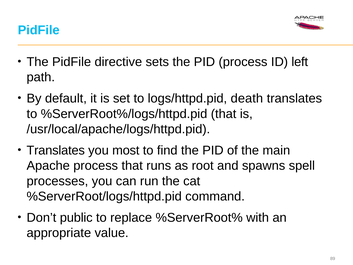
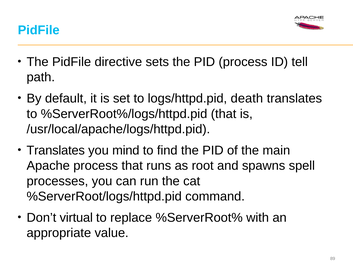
left: left -> tell
most: most -> mind
public: public -> virtual
